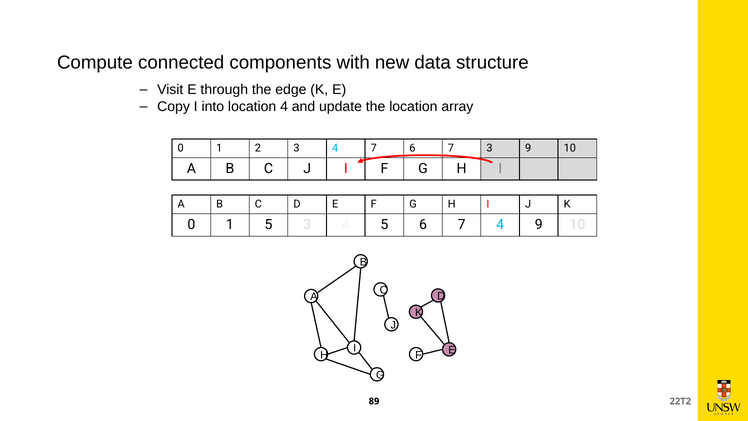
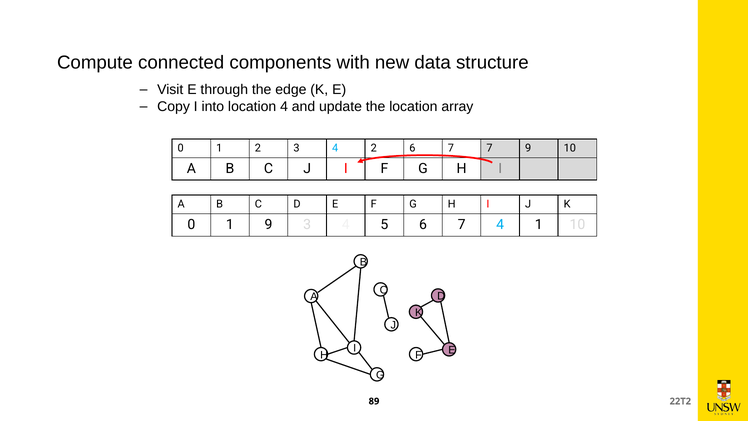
4 7: 7 -> 2
7 3: 3 -> 7
1 5: 5 -> 9
4 9: 9 -> 1
